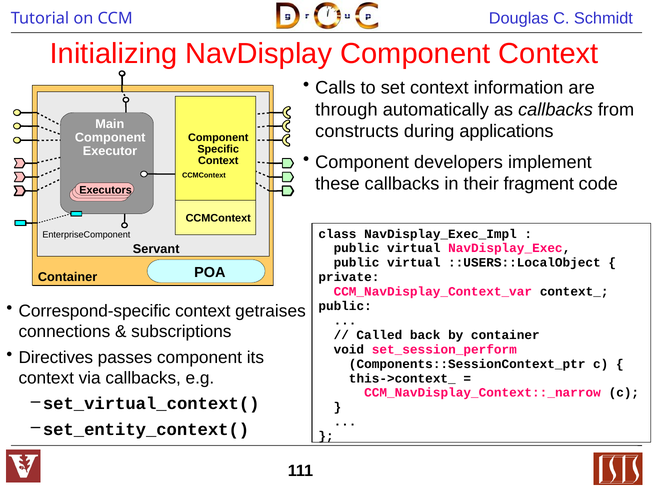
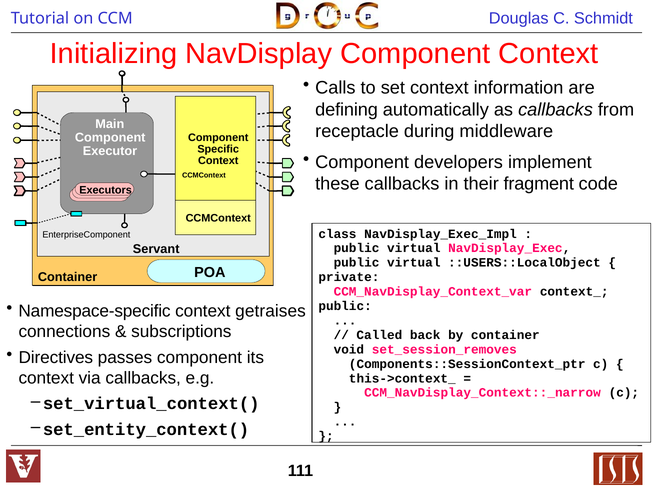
through: through -> defining
constructs: constructs -> receptacle
applications: applications -> middleware
Correspond-specific: Correspond-specific -> Namespace-specific
set_session_perform: set_session_perform -> set_session_removes
